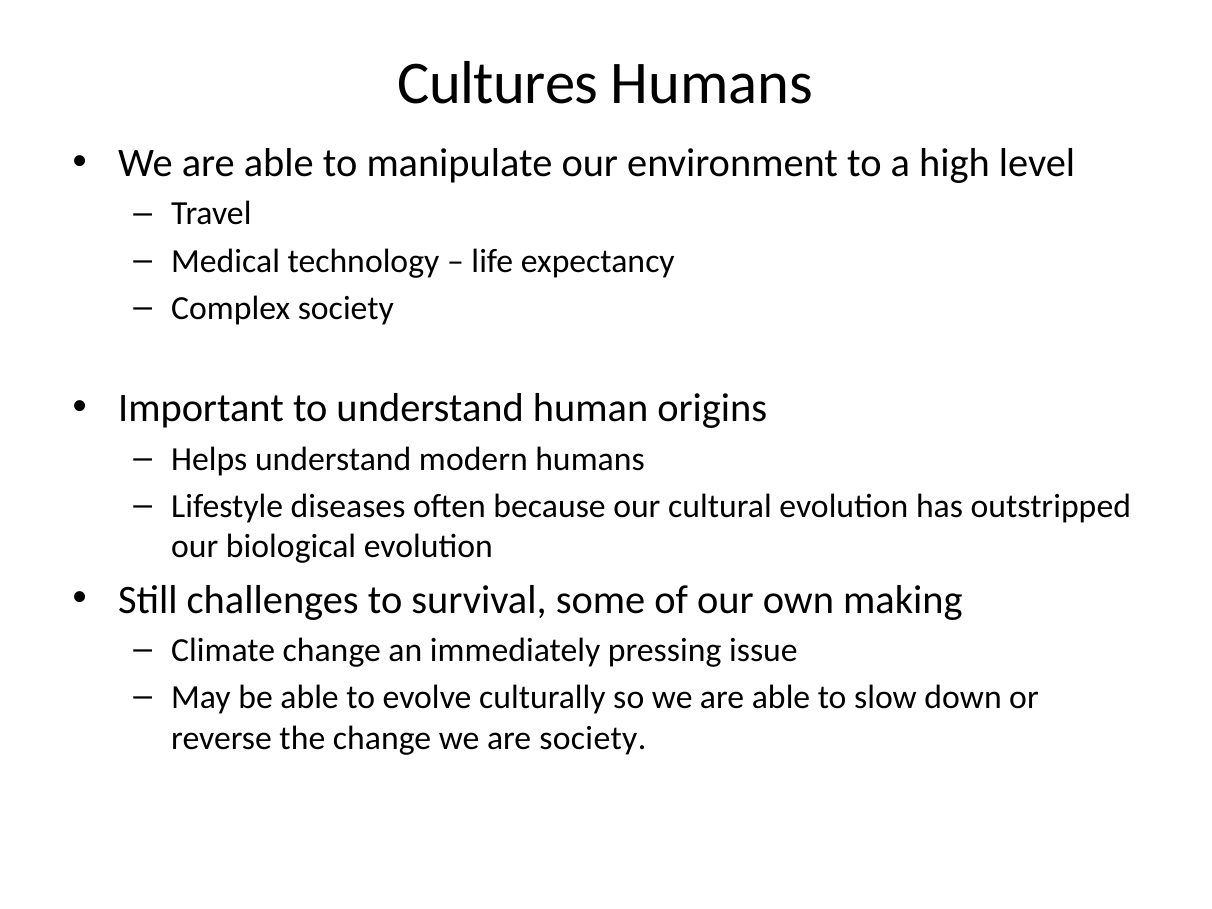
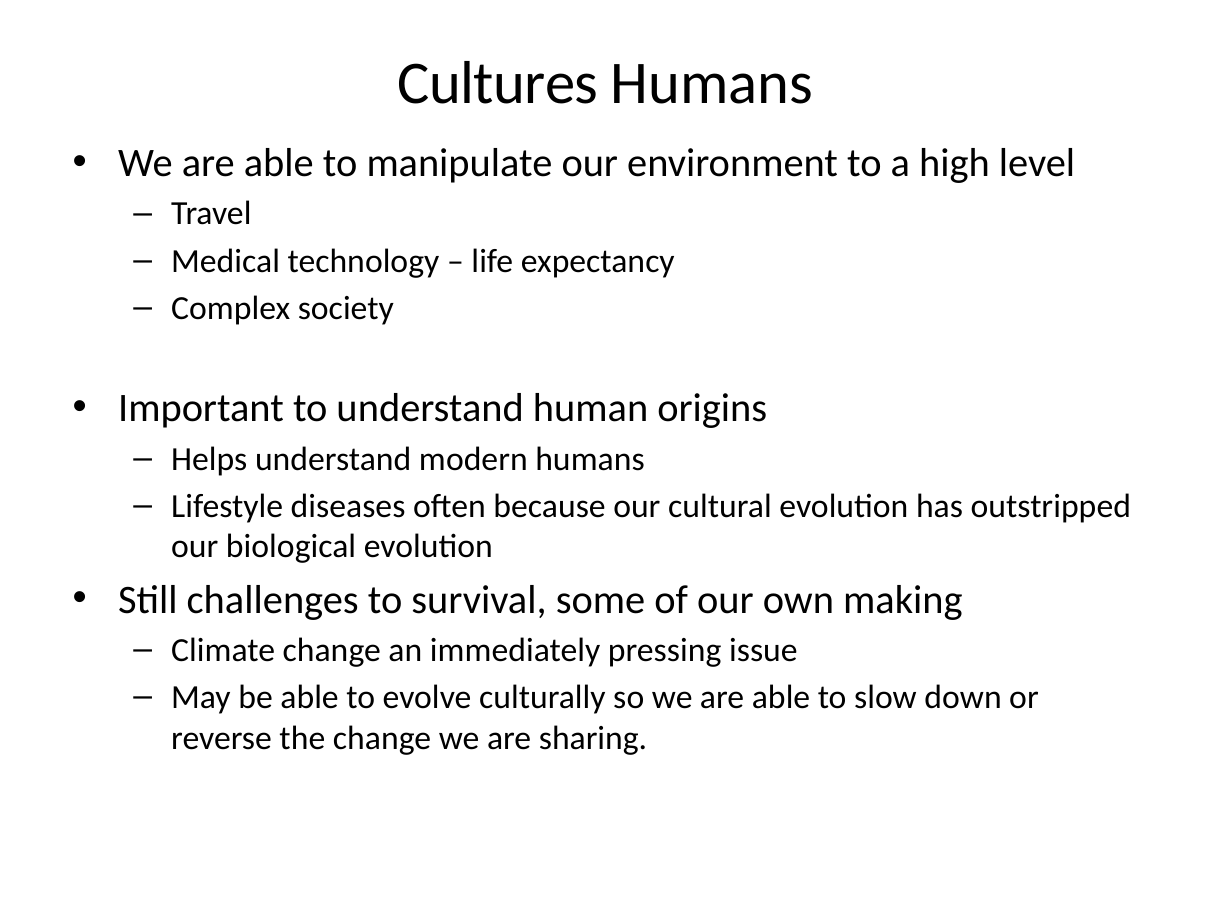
are society: society -> sharing
